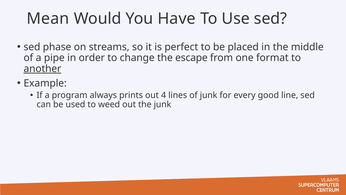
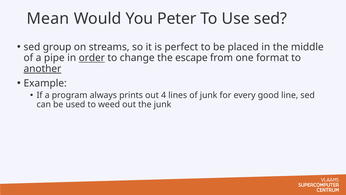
Have: Have -> Peter
phase: phase -> group
order underline: none -> present
